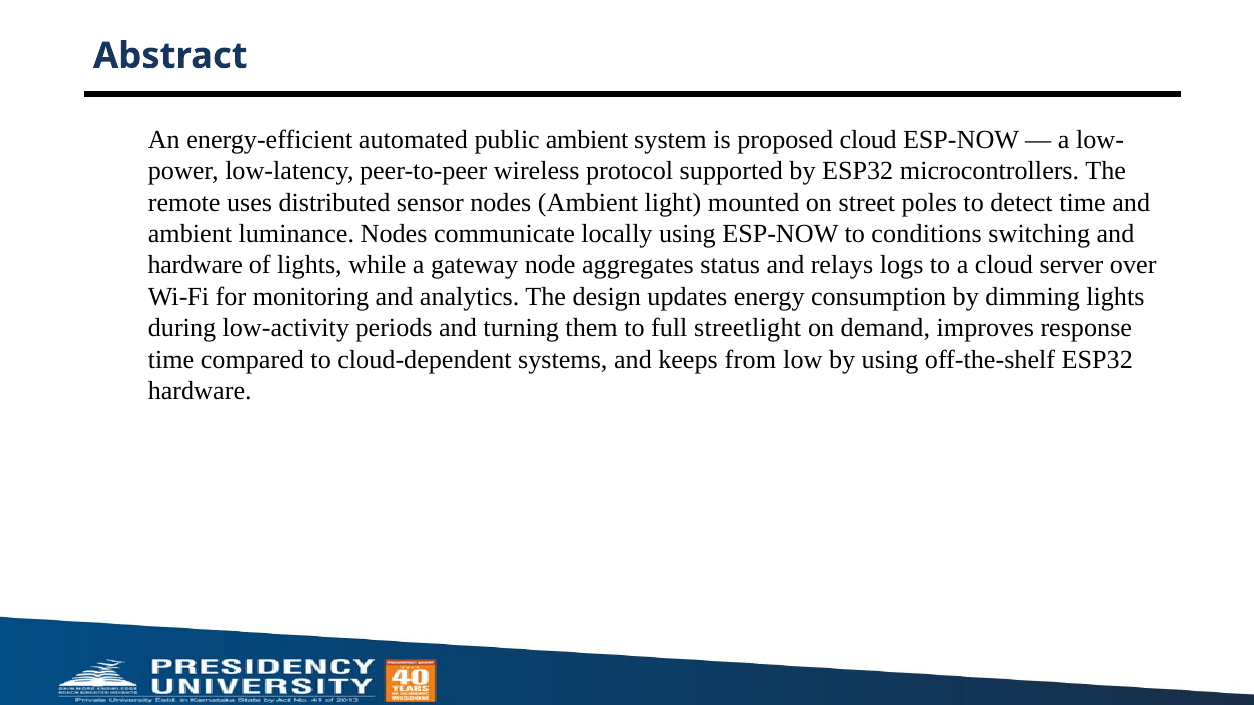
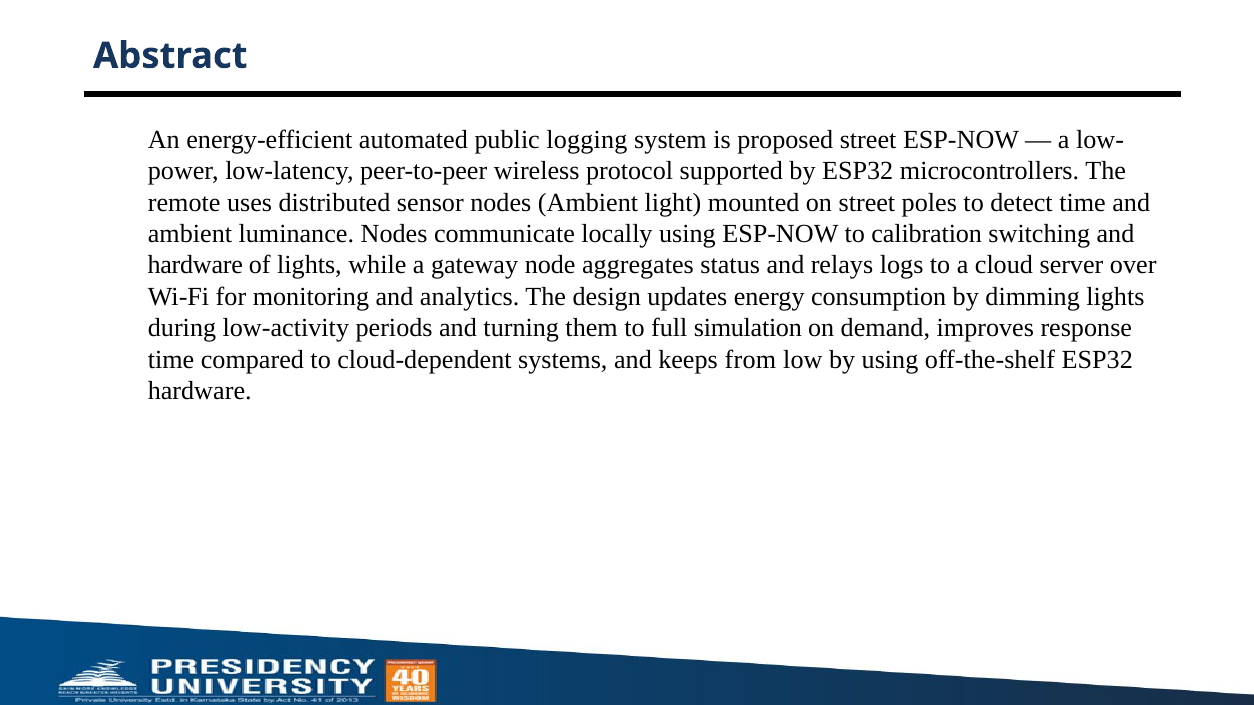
public ambient: ambient -> logging
proposed cloud: cloud -> street
conditions: conditions -> calibration
streetlight: streetlight -> simulation
